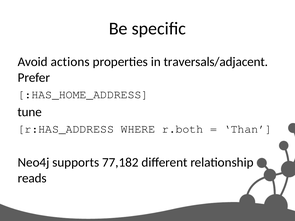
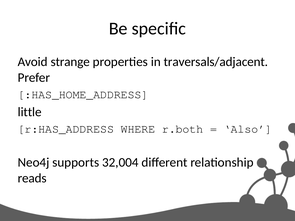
actions: actions -> strange
tune: tune -> little
Than: Than -> Also
77,182: 77,182 -> 32,004
